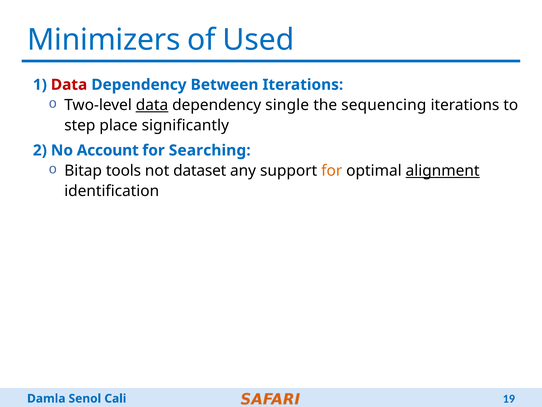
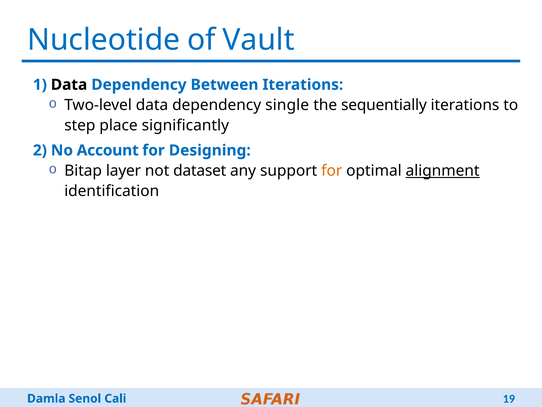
Minimizers: Minimizers -> Nucleotide
Used: Used -> Vault
Data at (69, 85) colour: red -> black
data at (152, 105) underline: present -> none
sequencing: sequencing -> sequentially
Searching: Searching -> Designing
tools: tools -> layer
